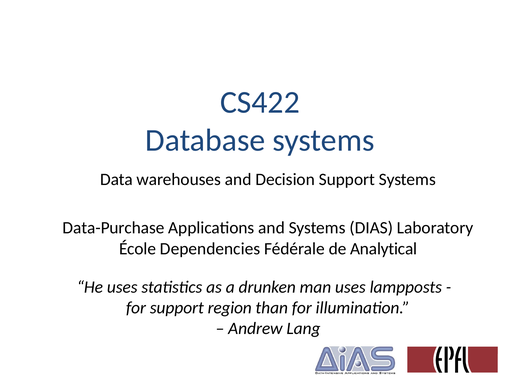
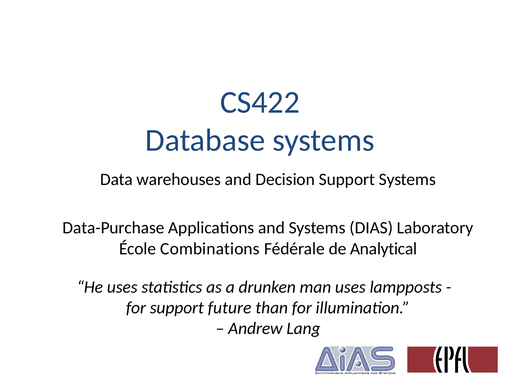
Dependencies: Dependencies -> Combinations
region: region -> future
